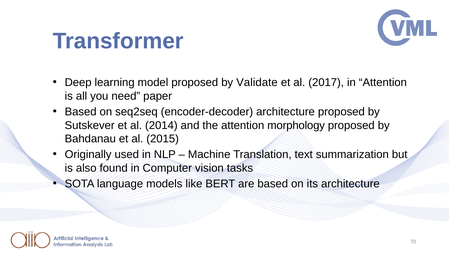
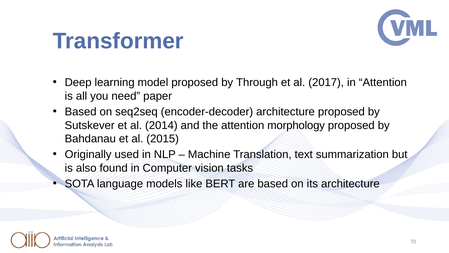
Validate: Validate -> Through
